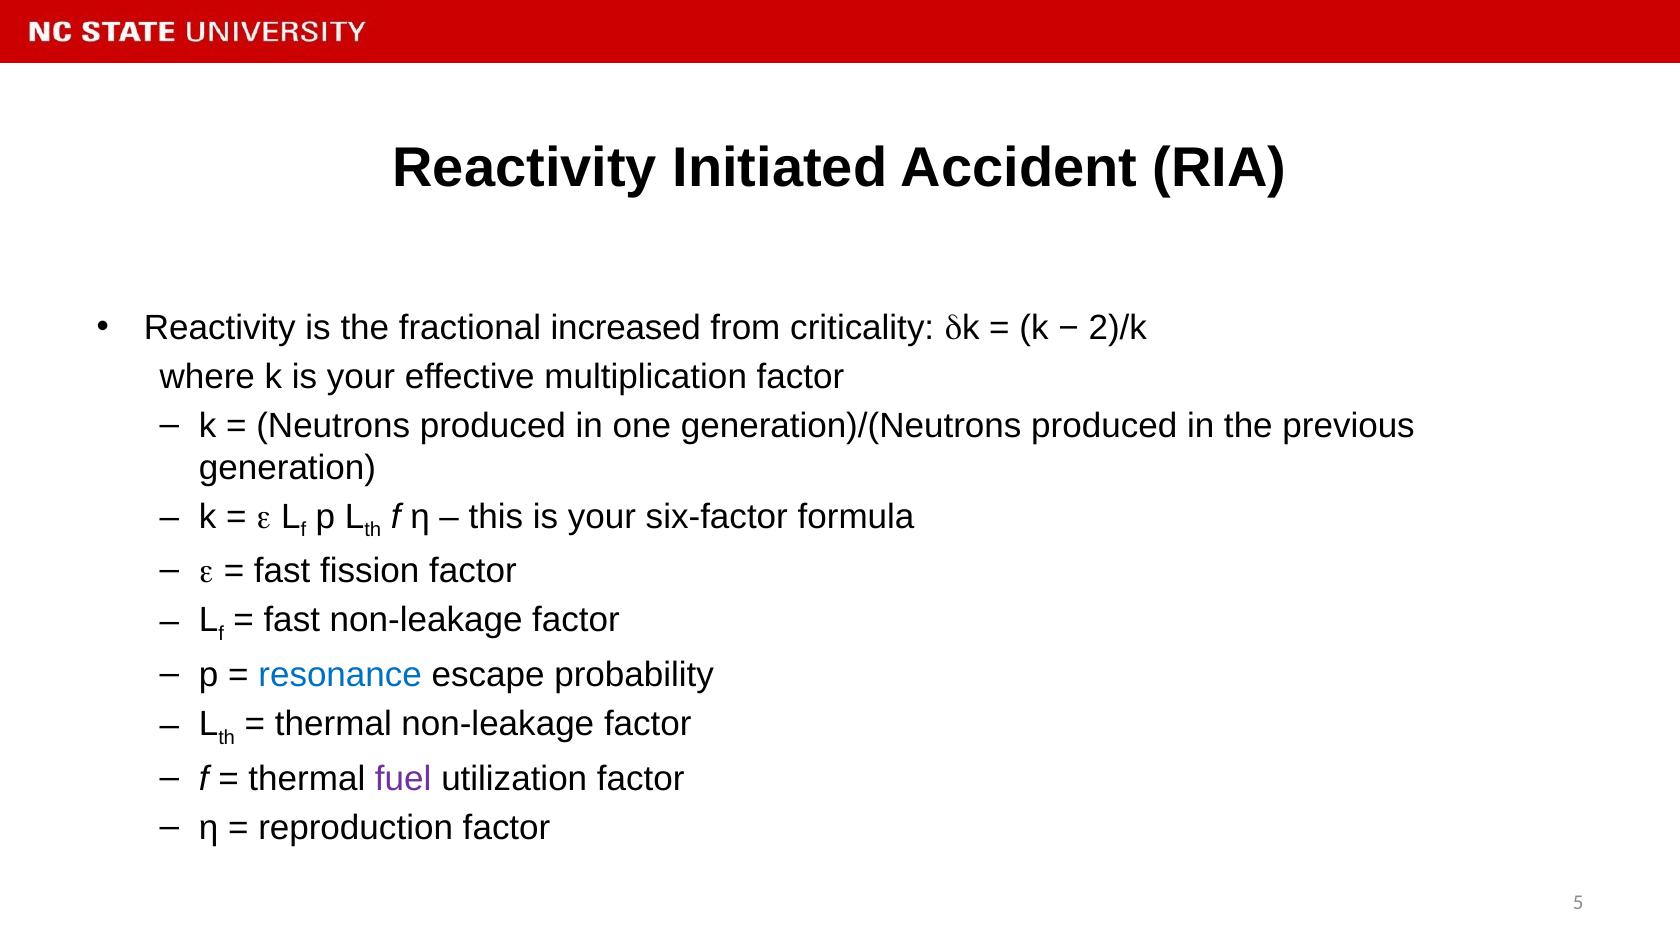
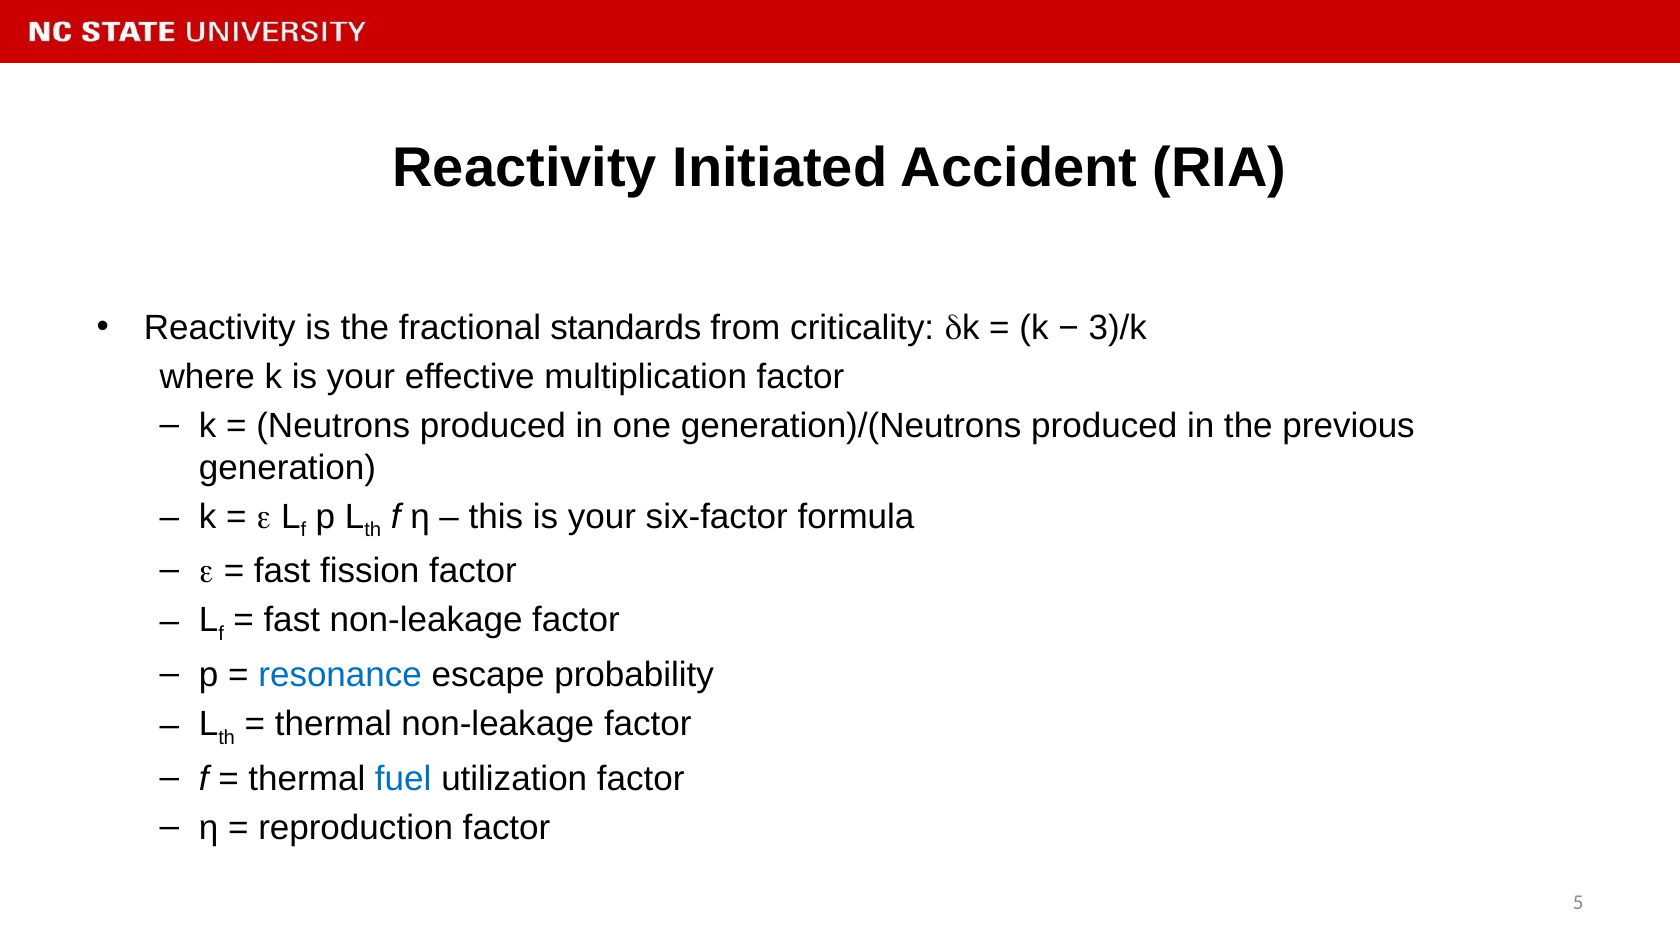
increased: increased -> standards
2)/k: 2)/k -> 3)/k
fuel colour: purple -> blue
